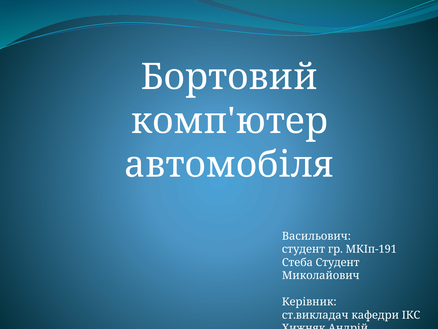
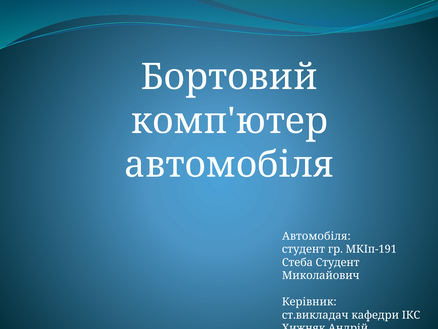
Васильович at (316, 236): Васильович -> Автомобіля
